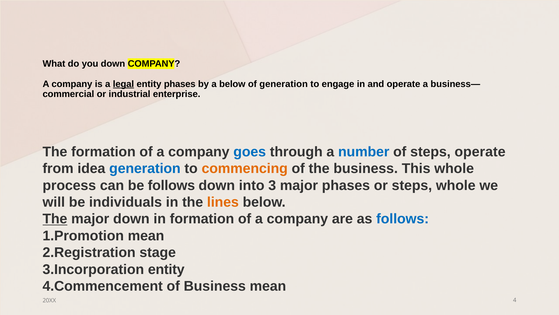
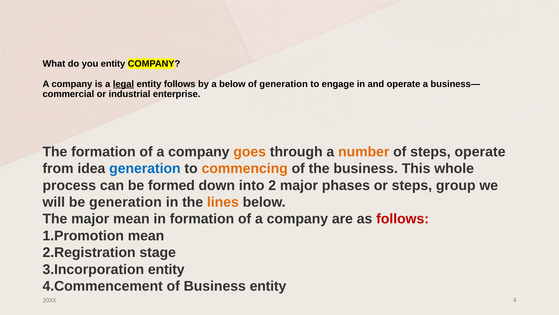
you down: down -> entity
entity phases: phases -> follows
goes colour: blue -> orange
number colour: blue -> orange
be follows: follows -> formed
3: 3 -> 2
steps whole: whole -> group
be individuals: individuals -> generation
The at (55, 219) underline: present -> none
major down: down -> mean
follows at (403, 219) colour: blue -> red
Business mean: mean -> entity
